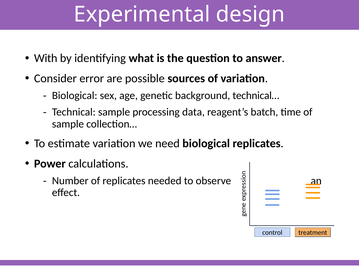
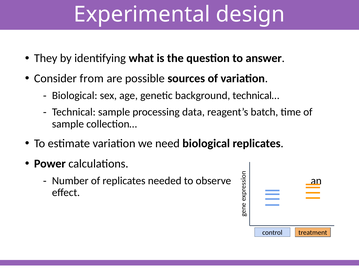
With: With -> They
error: error -> from
